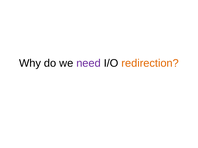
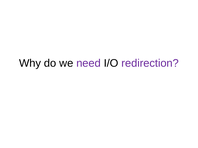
redirection colour: orange -> purple
